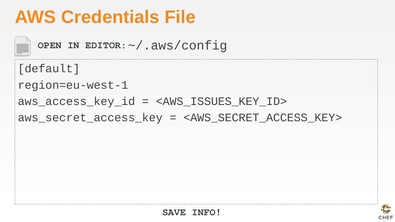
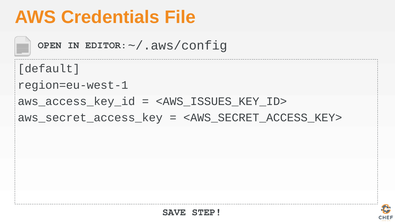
INFO: INFO -> STEP
